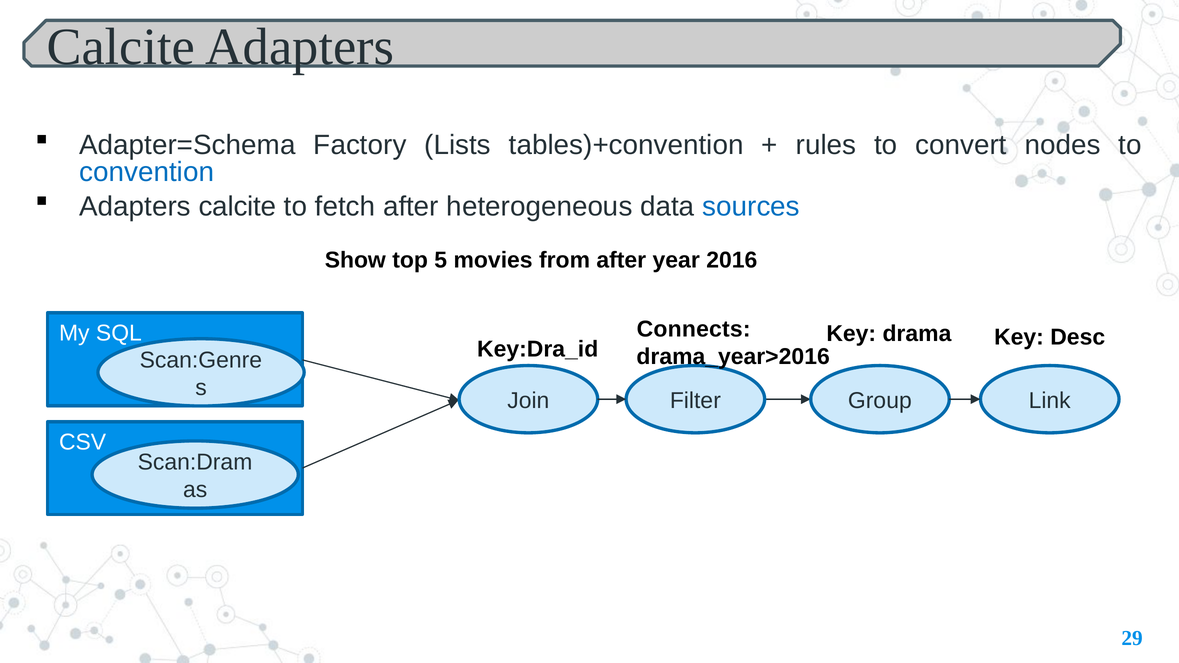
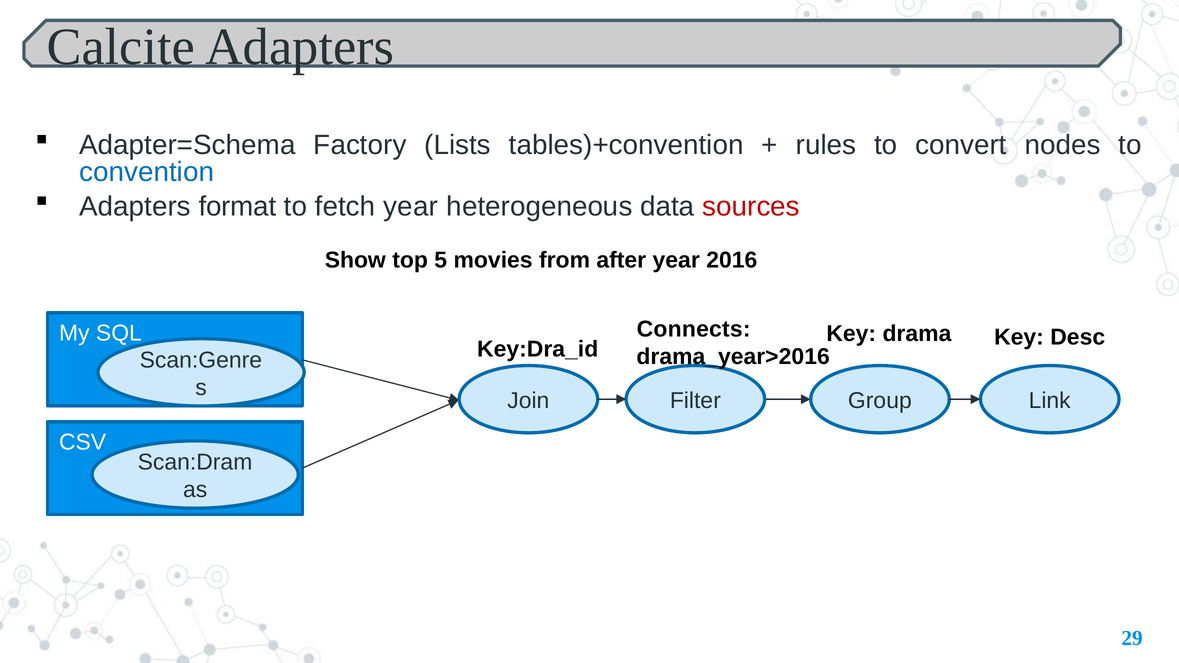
Adapters calcite: calcite -> format
fetch after: after -> year
sources colour: blue -> red
